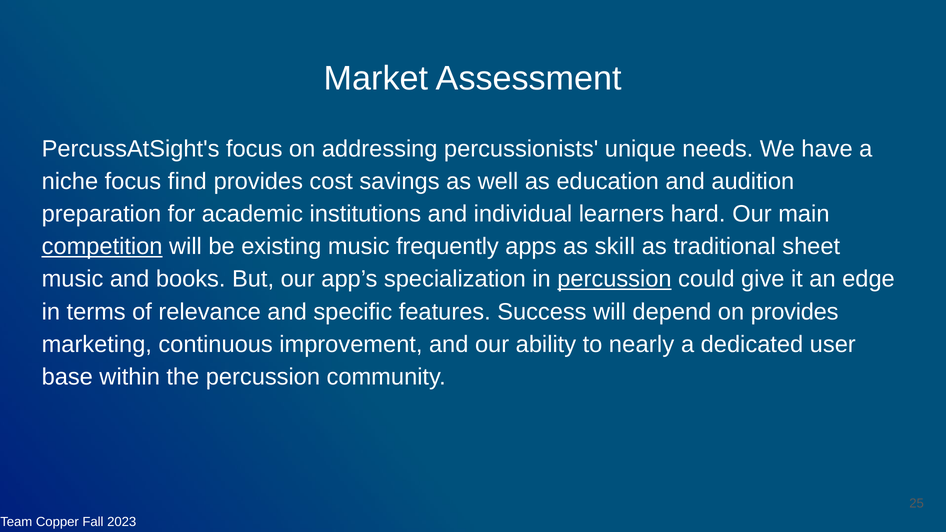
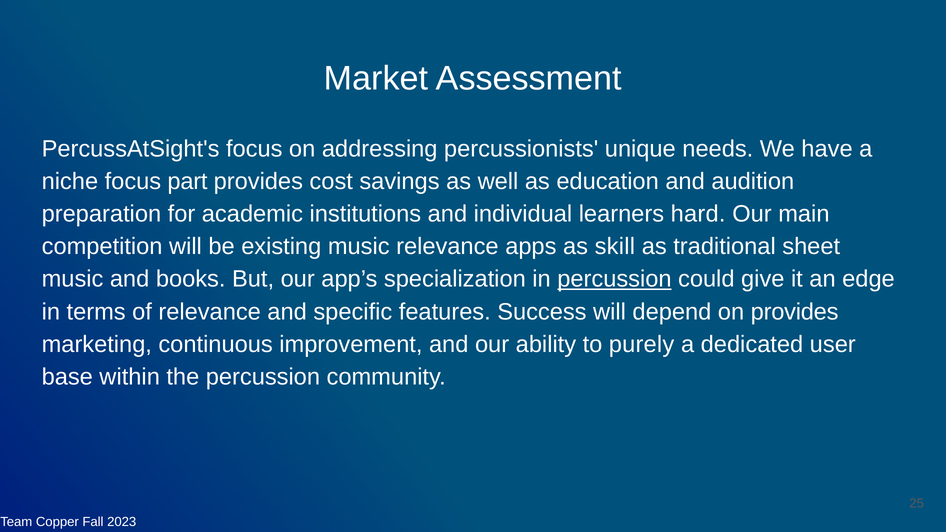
find: find -> part
competition underline: present -> none
music frequently: frequently -> relevance
nearly: nearly -> purely
